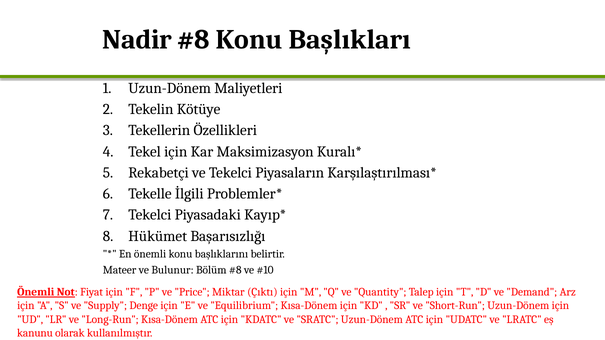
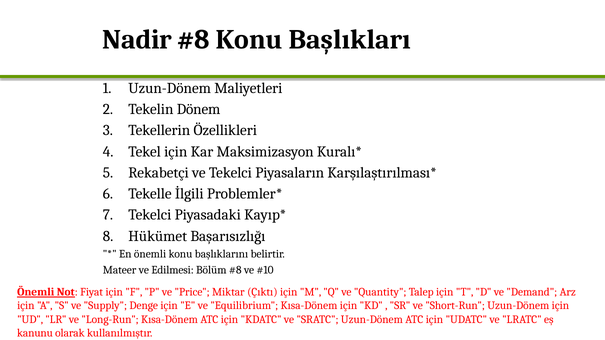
Kötüye: Kötüye -> Dönem
Bulunur: Bulunur -> Edilmesi
